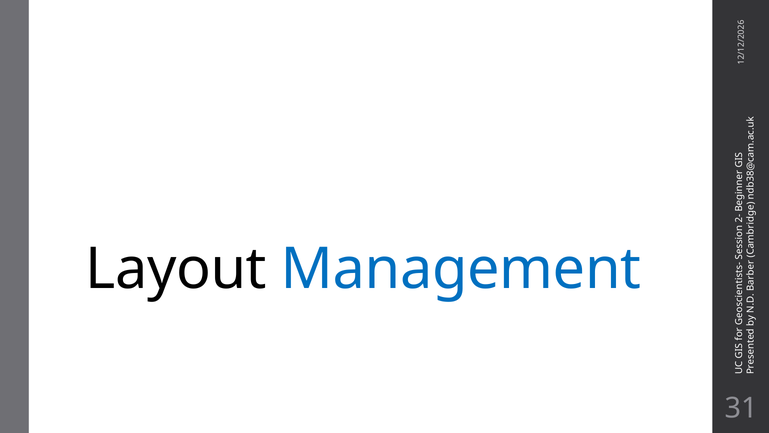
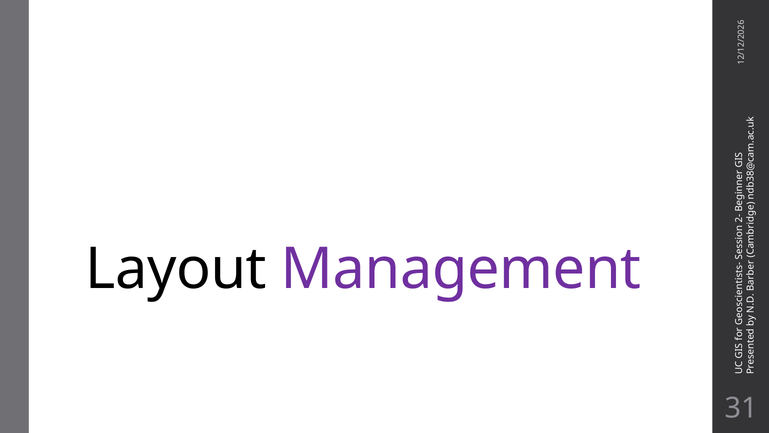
Management colour: blue -> purple
